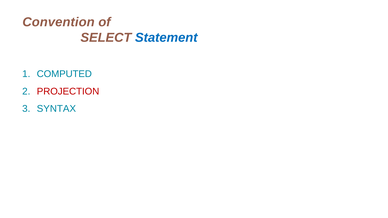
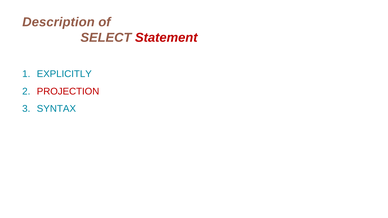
Convention: Convention -> Description
Statement colour: blue -> red
COMPUTED: COMPUTED -> EXPLICITLY
